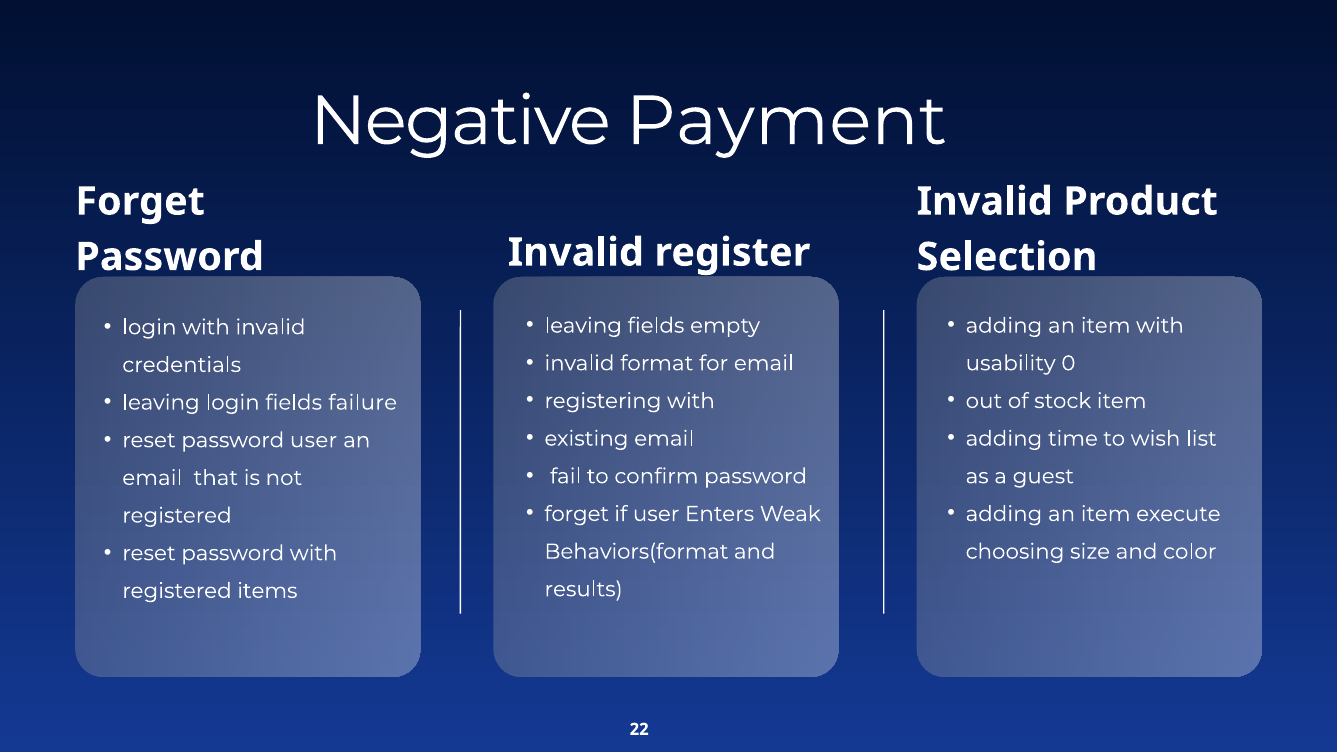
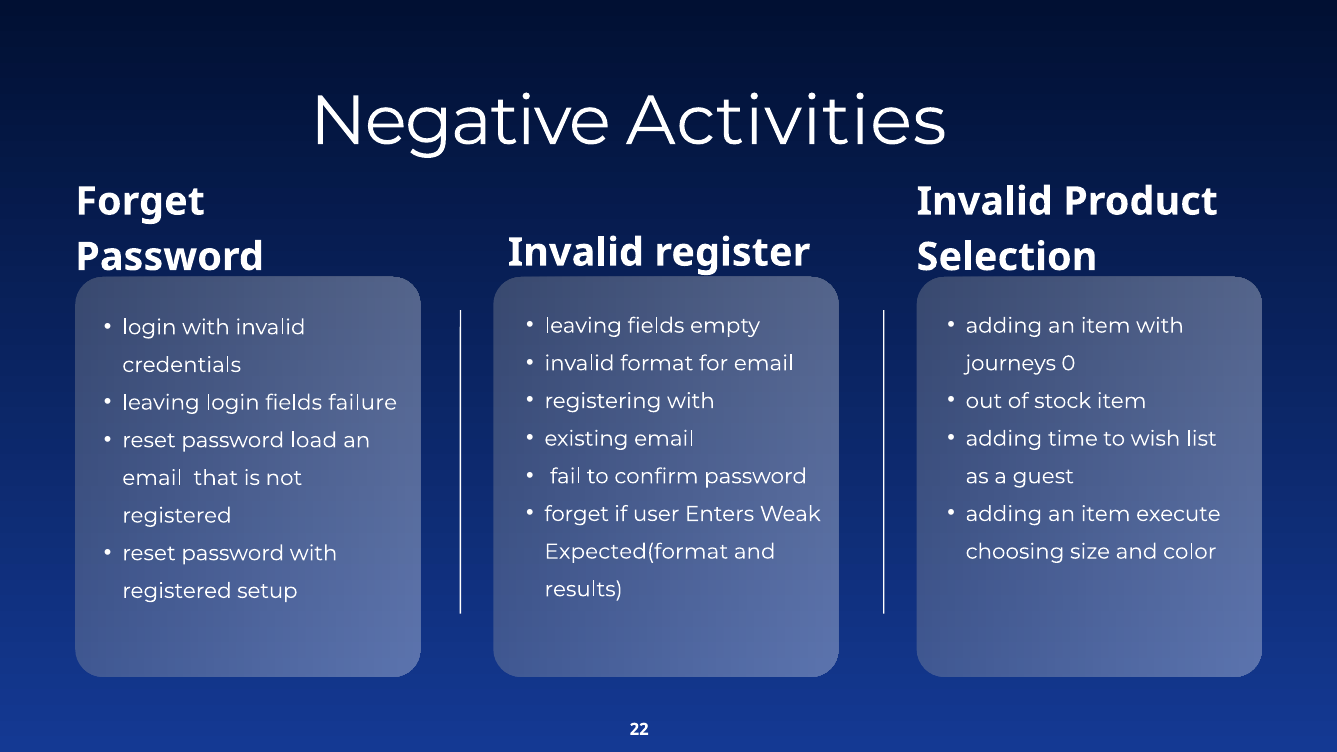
Payment: Payment -> Activities
usability: usability -> journeys
password user: user -> load
Behaviors(format: Behaviors(format -> Expected(format
items: items -> setup
